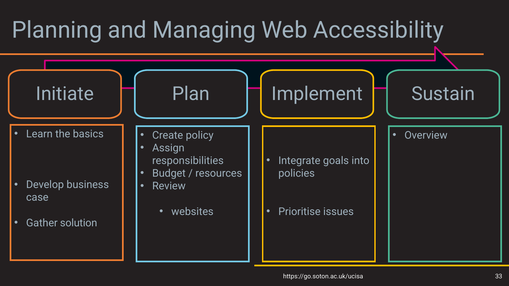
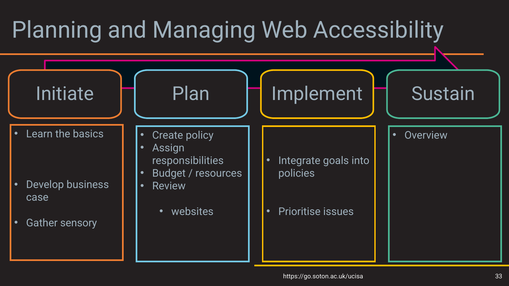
solution: solution -> sensory
